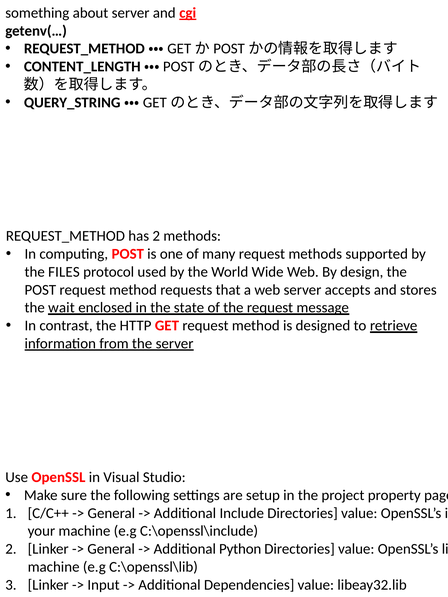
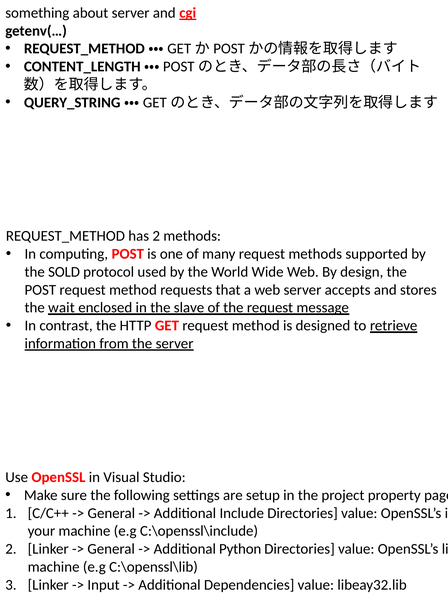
FILES: FILES -> SOLD
state: state -> slave
